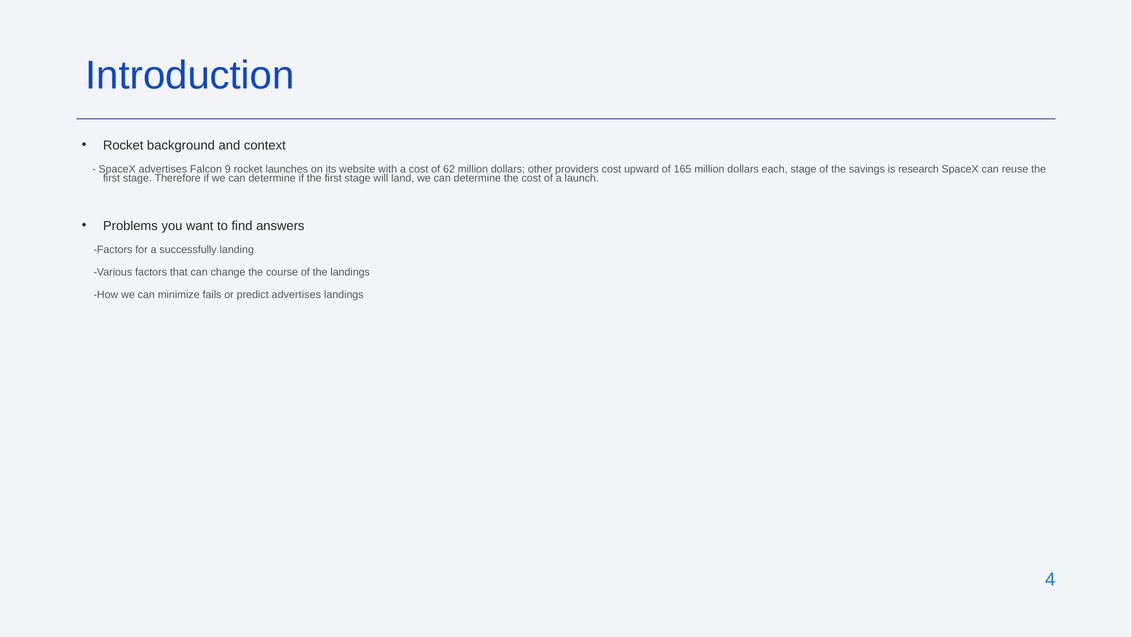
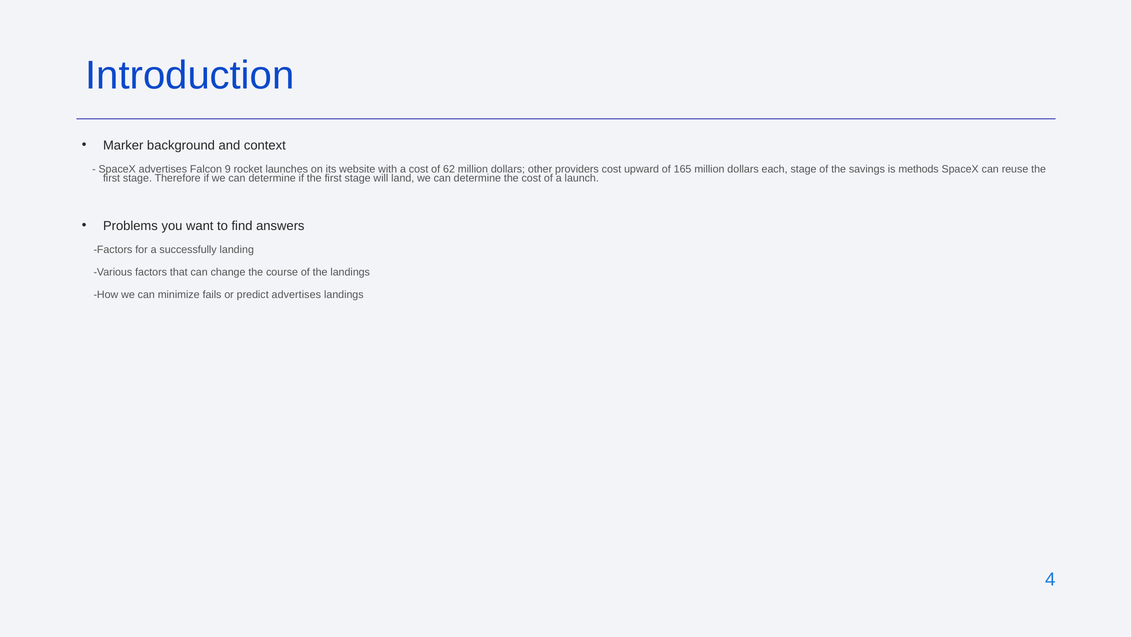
Rocket at (123, 145): Rocket -> Marker
research: research -> methods
